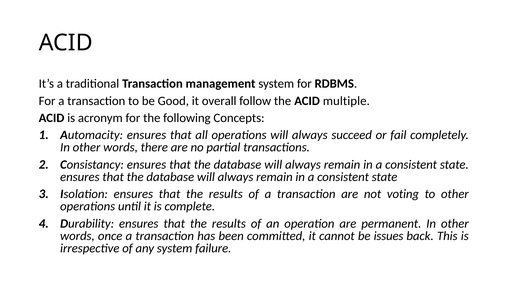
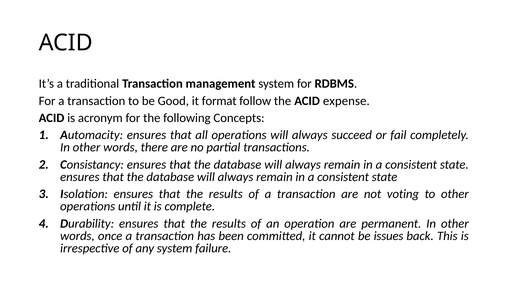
overall: overall -> format
multiple: multiple -> expense
